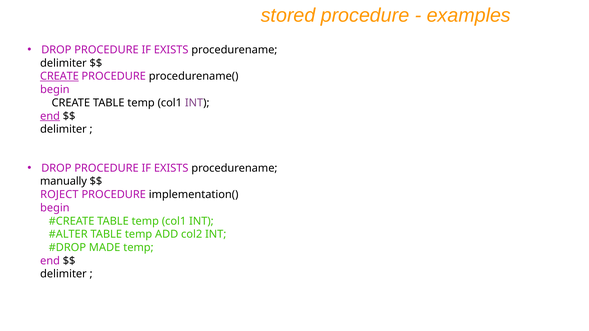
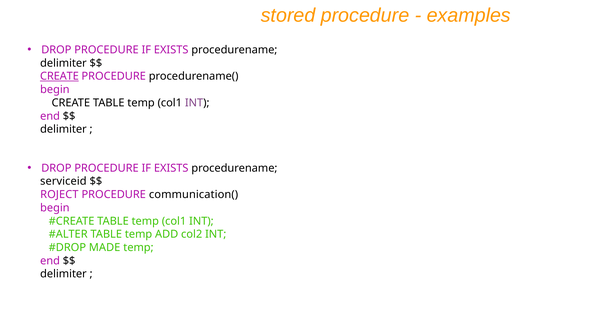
end at (50, 116) underline: present -> none
manually: manually -> serviceid
implementation(: implementation( -> communication(
